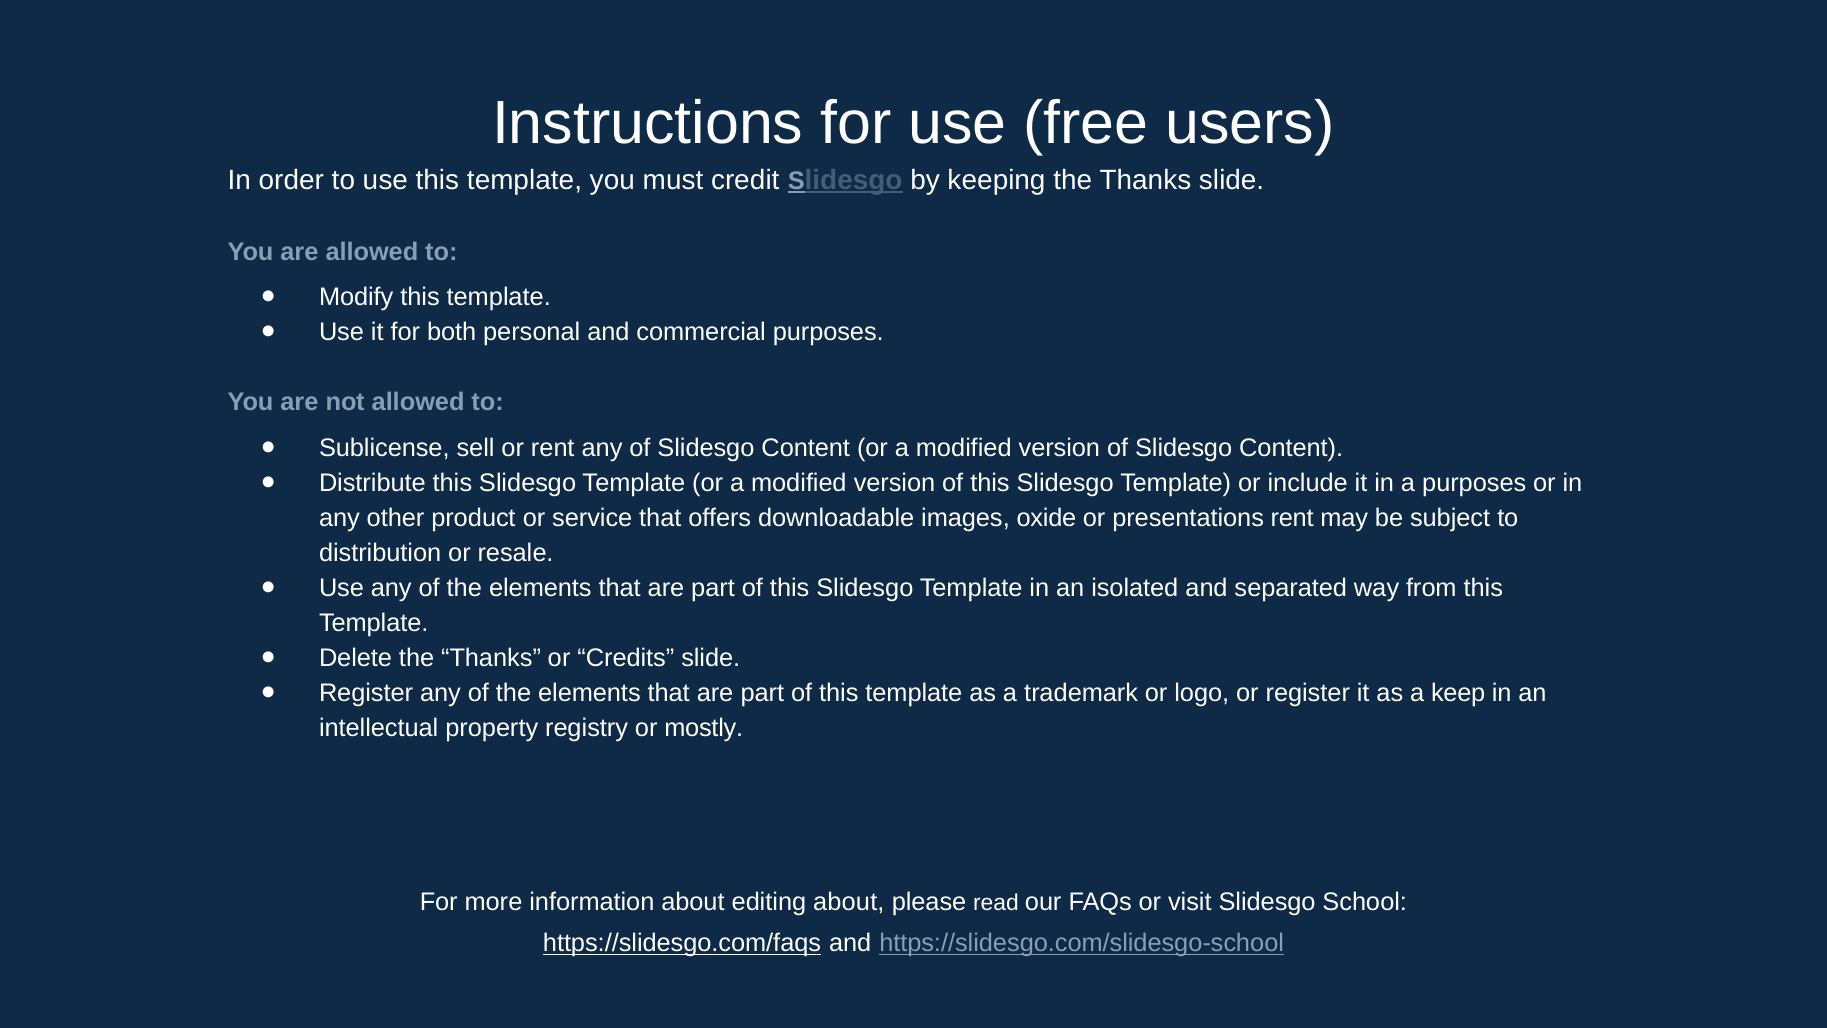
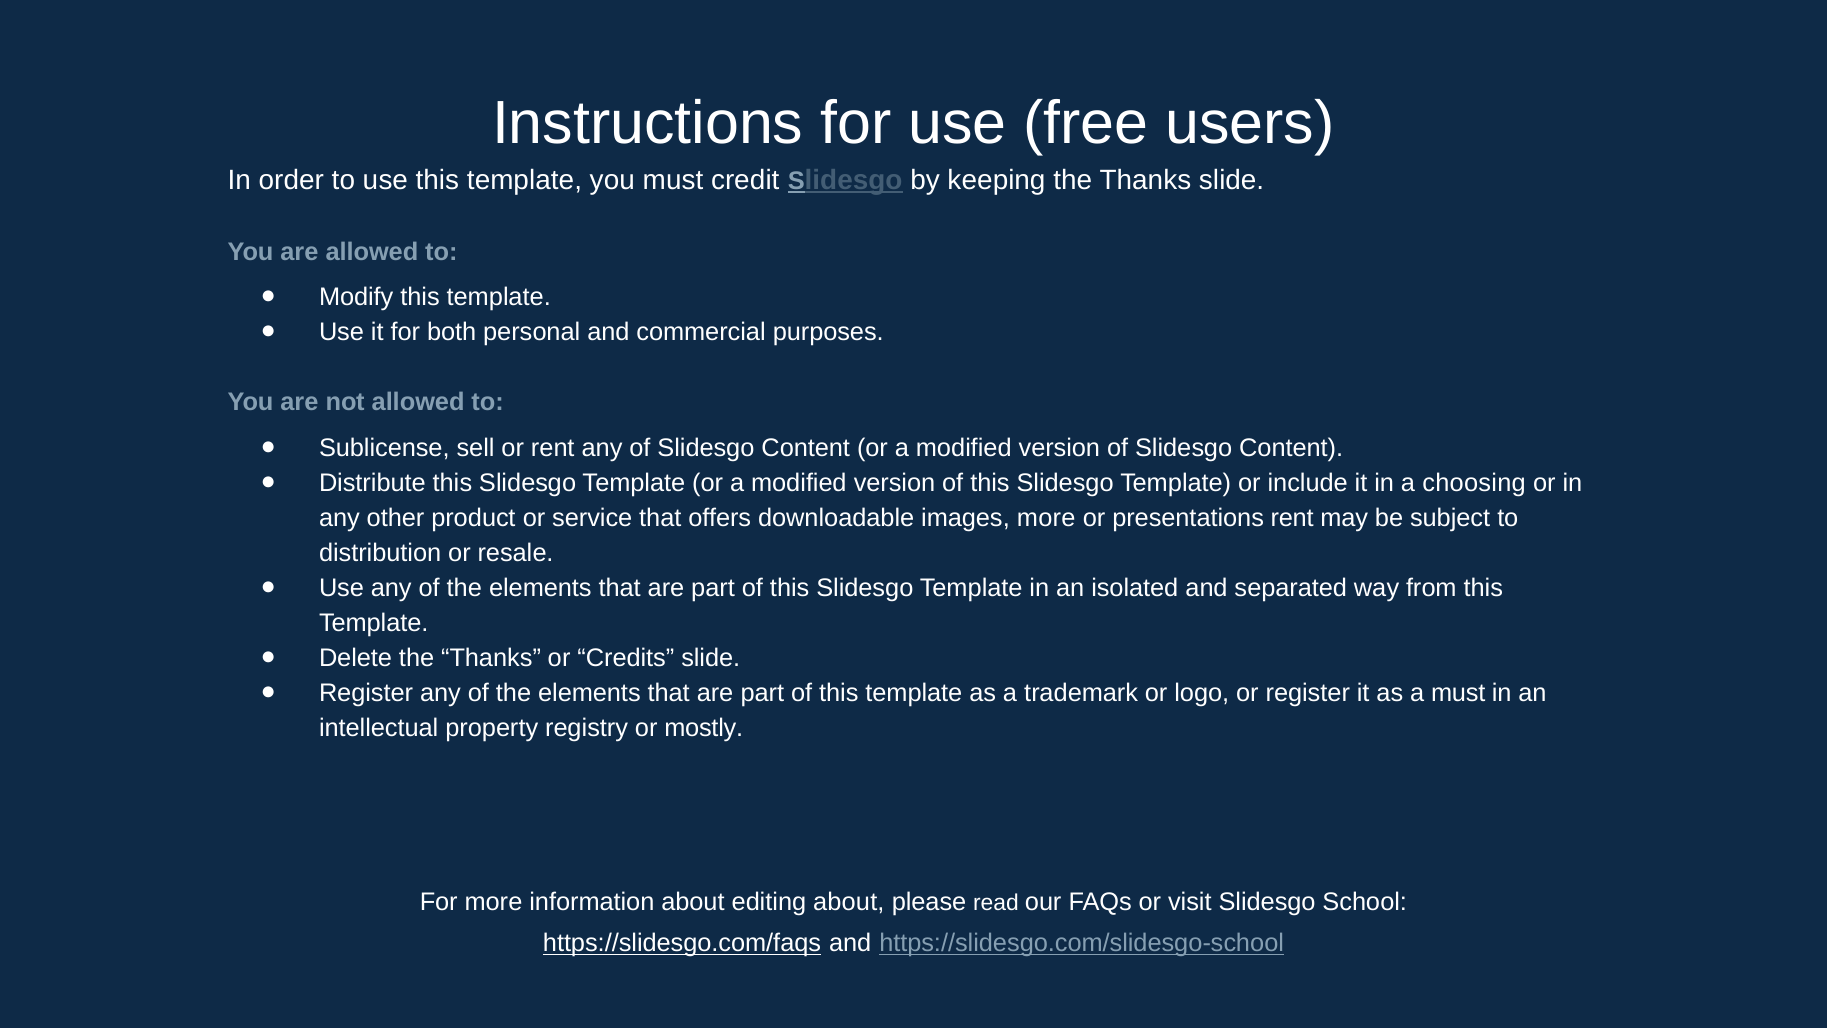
a purposes: purposes -> choosing
images oxide: oxide -> more
a keep: keep -> must
